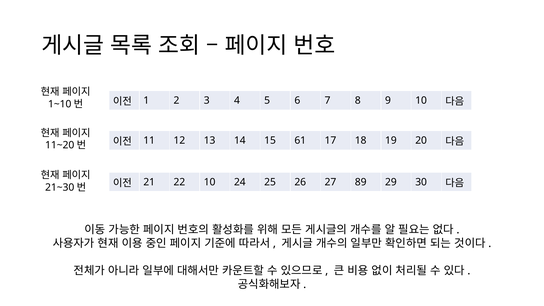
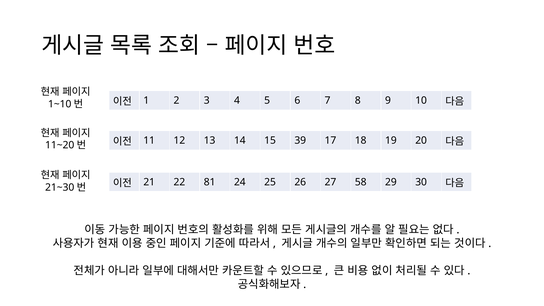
61: 61 -> 39
22 10: 10 -> 81
89: 89 -> 58
